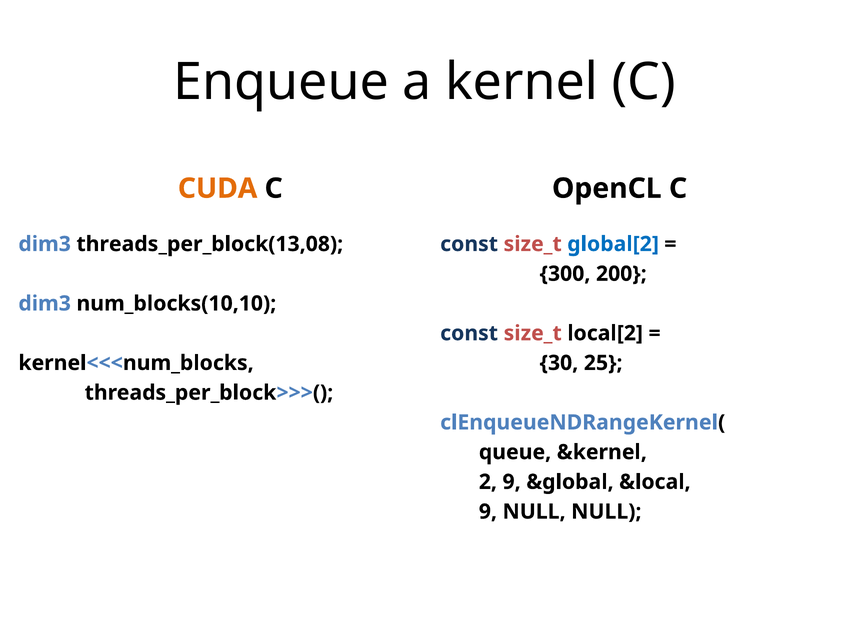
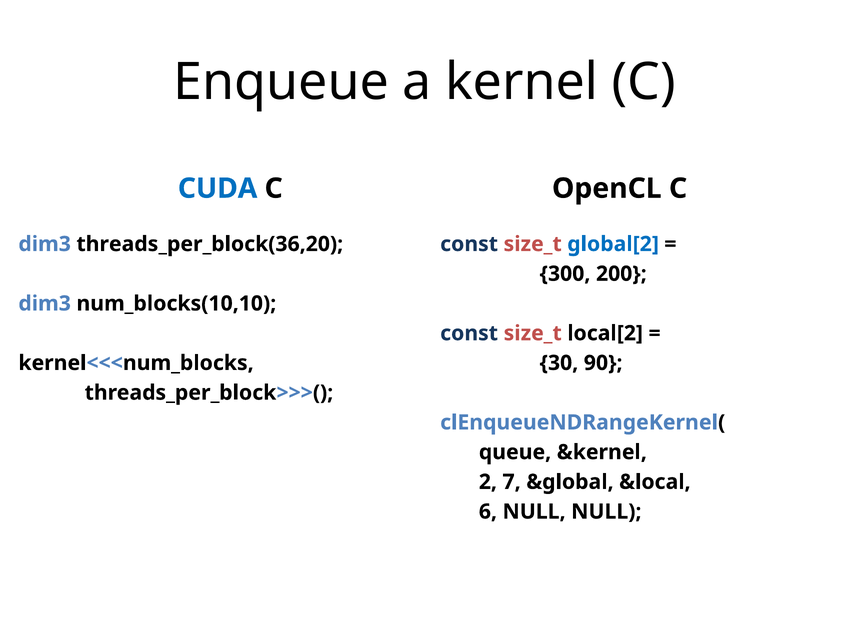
CUDA colour: orange -> blue
threads_per_block(13,08: threads_per_block(13,08 -> threads_per_block(36,20
25: 25 -> 90
2 9: 9 -> 7
9 at (488, 512): 9 -> 6
